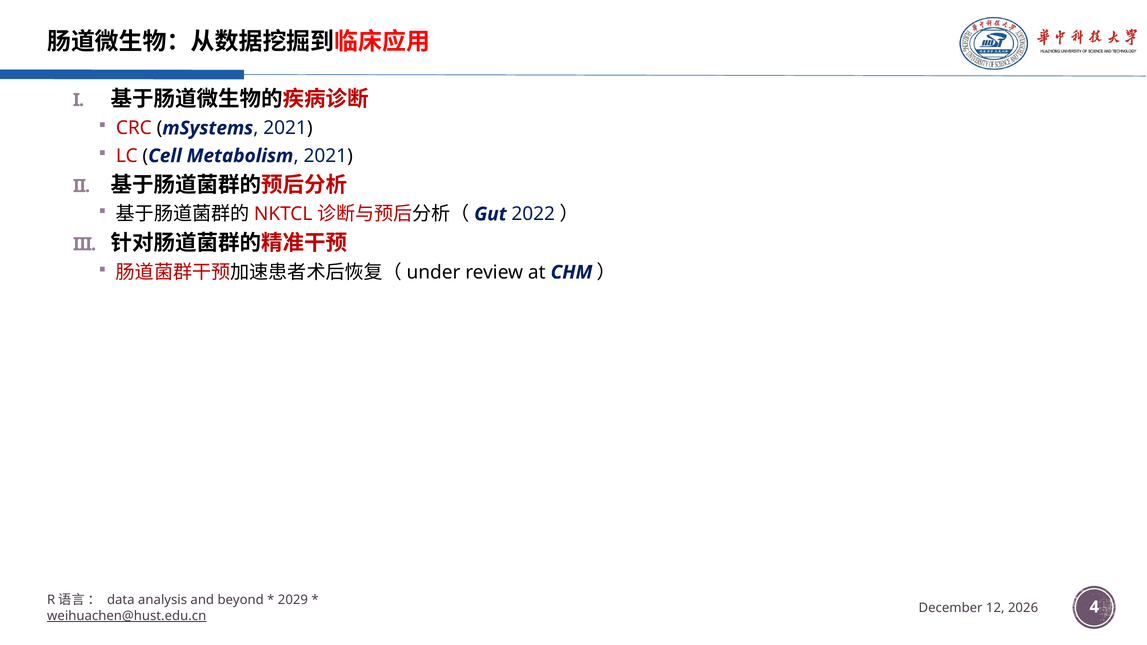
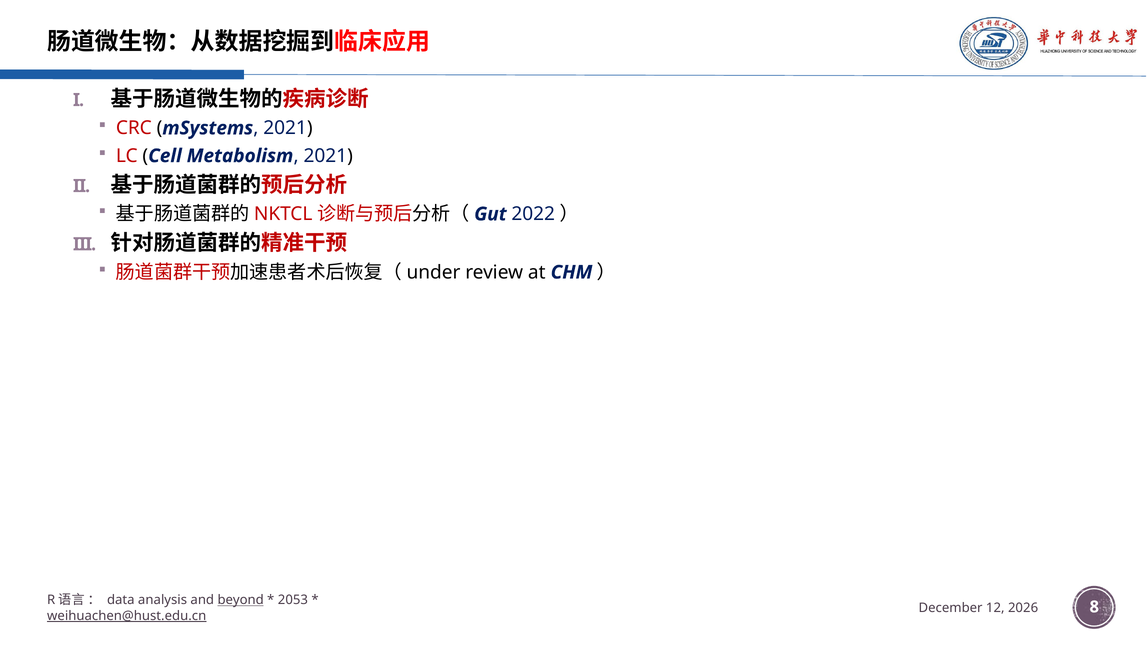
beyond underline: none -> present
2029: 2029 -> 2053
4: 4 -> 8
